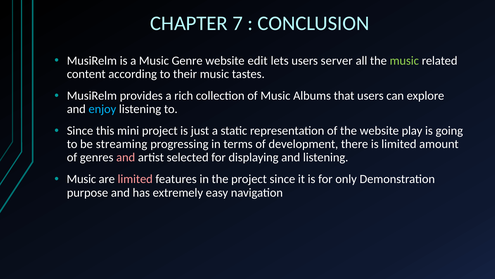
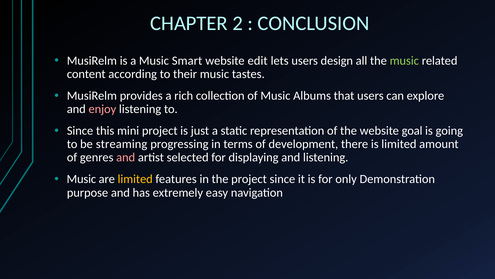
7: 7 -> 2
Genre: Genre -> Smart
server: server -> design
enjoy colour: light blue -> pink
play: play -> goal
limited at (135, 179) colour: pink -> yellow
